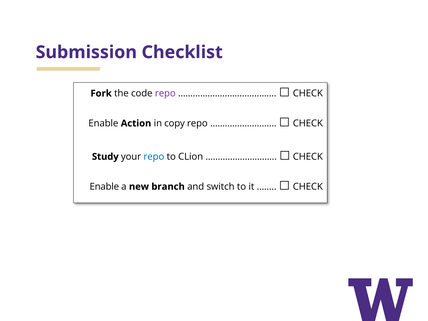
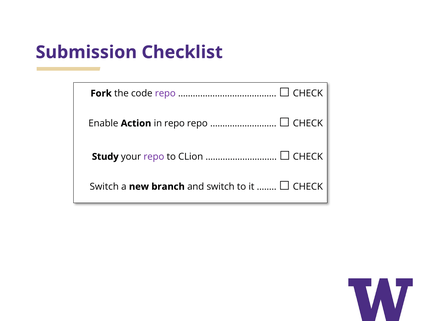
in copy: copy -> repo
repo at (154, 157) colour: blue -> purple
Enable at (104, 187): Enable -> Switch
